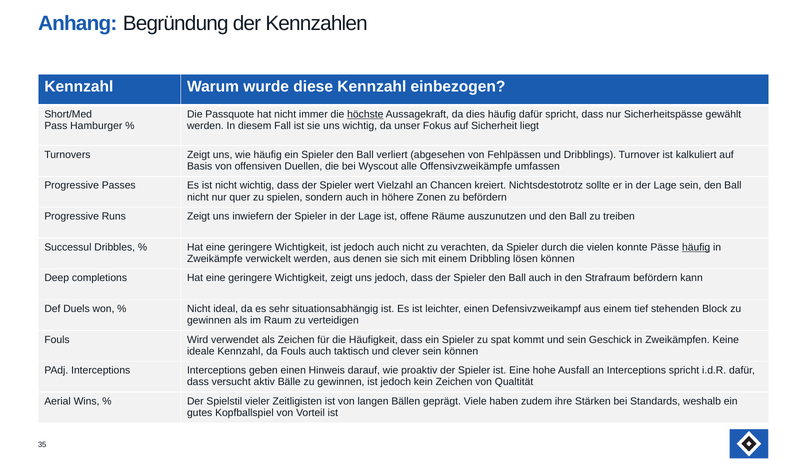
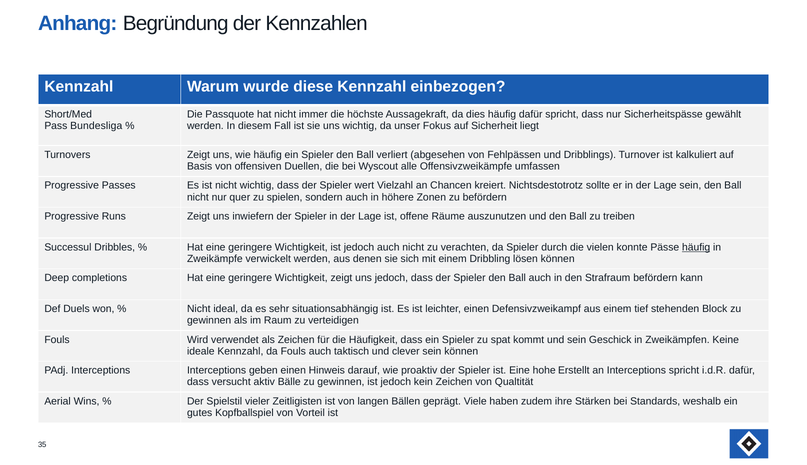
höchste underline: present -> none
Hamburger: Hamburger -> Bundesliga
Ausfall: Ausfall -> Erstellt
